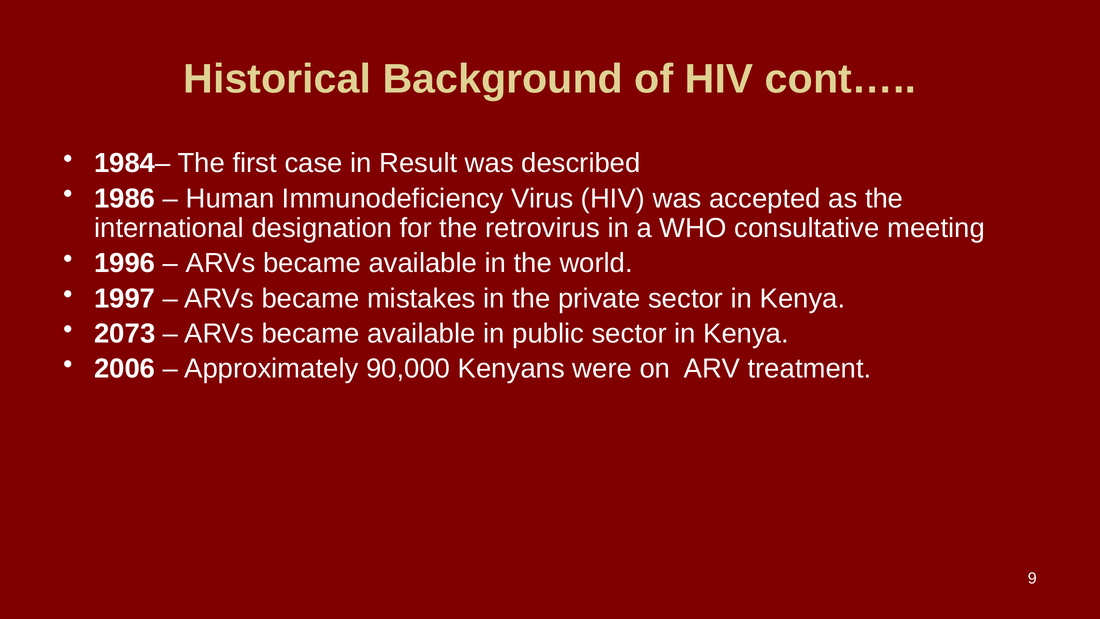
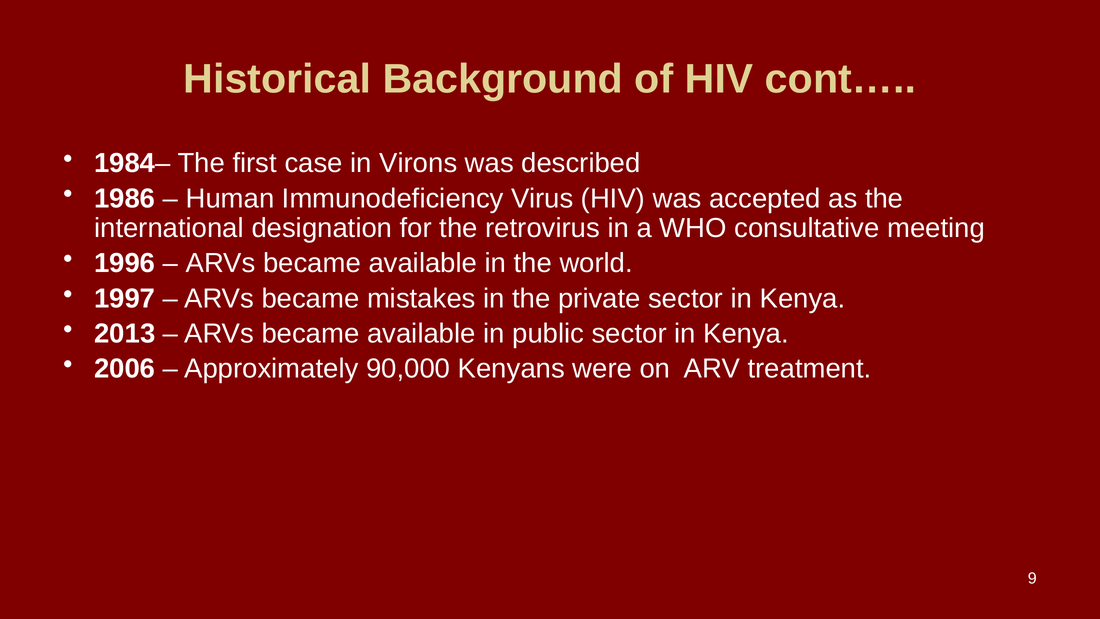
Result: Result -> Virons
2073: 2073 -> 2013
